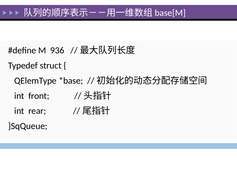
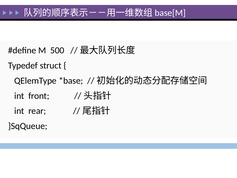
936: 936 -> 500
